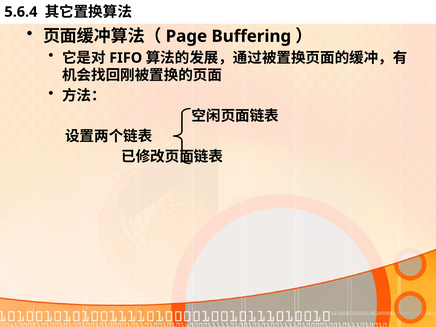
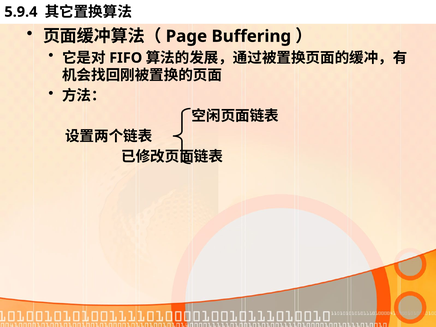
5.6.4: 5.6.4 -> 5.9.4
